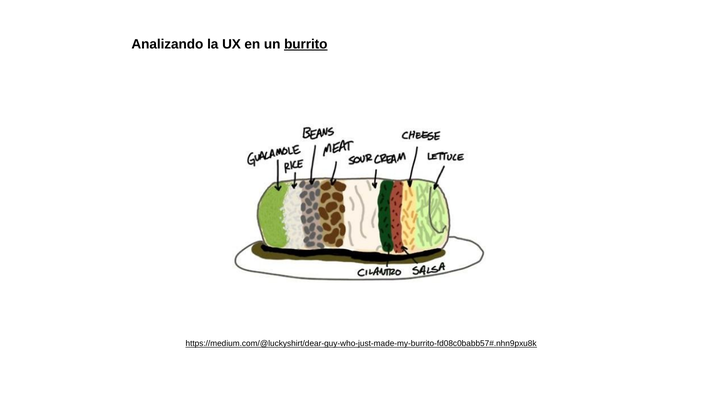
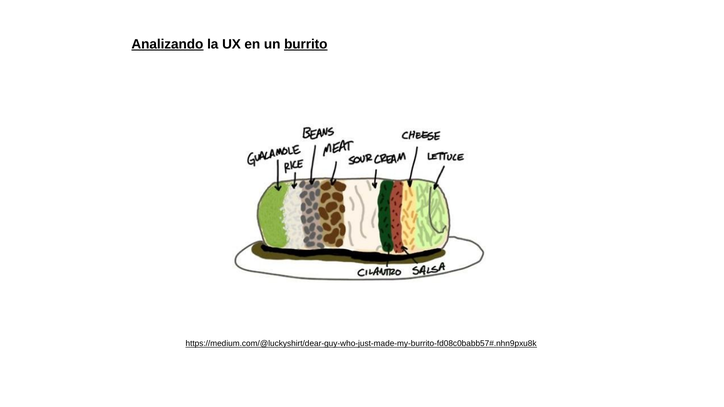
Analizando underline: none -> present
